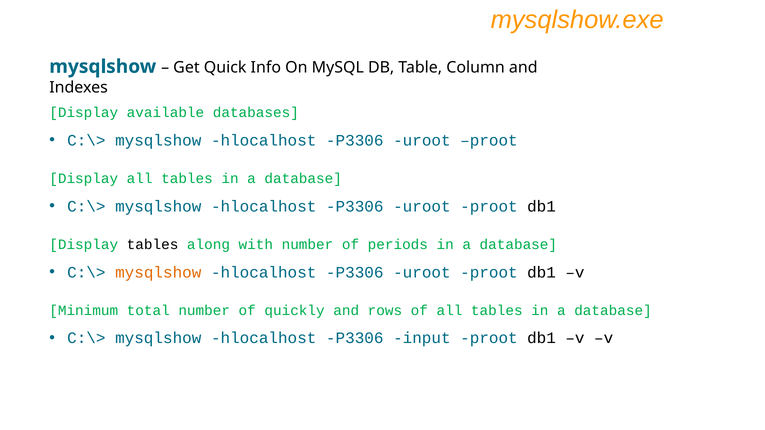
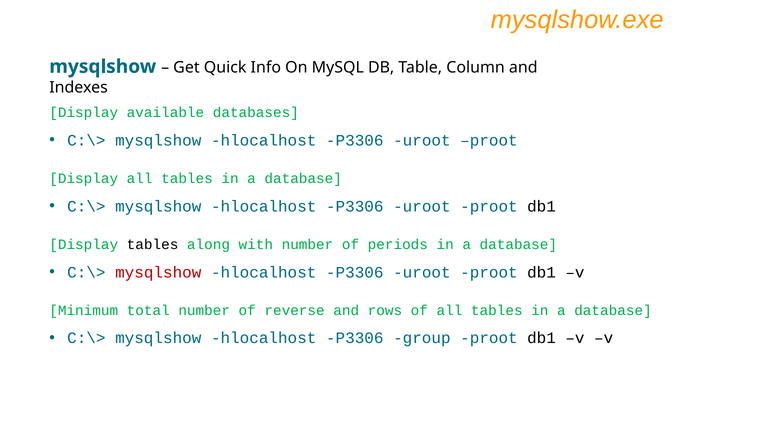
mysqlshow at (158, 272) colour: orange -> red
quickly: quickly -> reverse
input: input -> group
